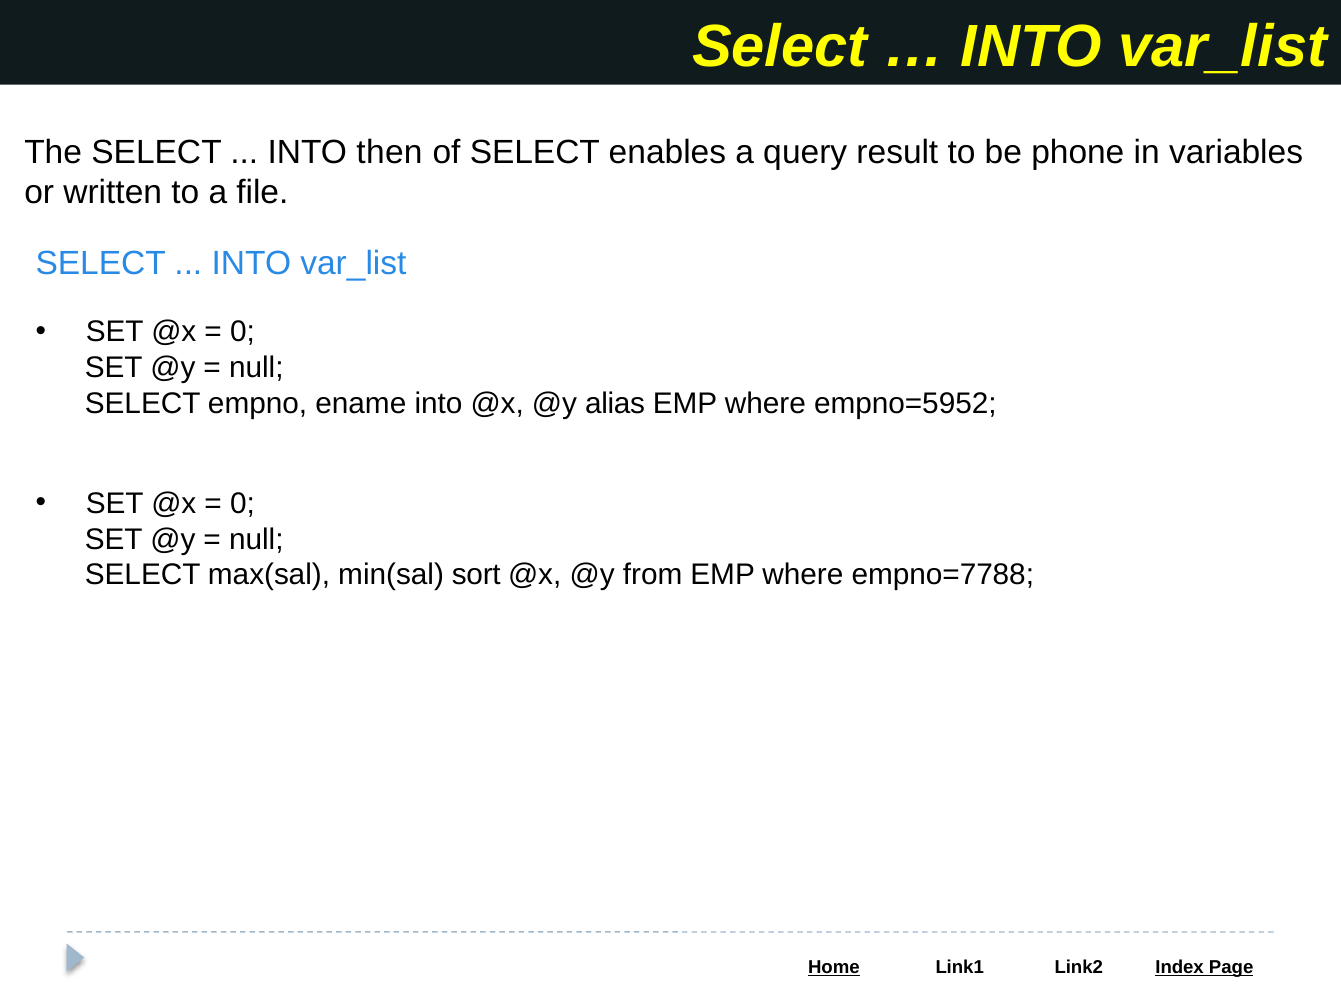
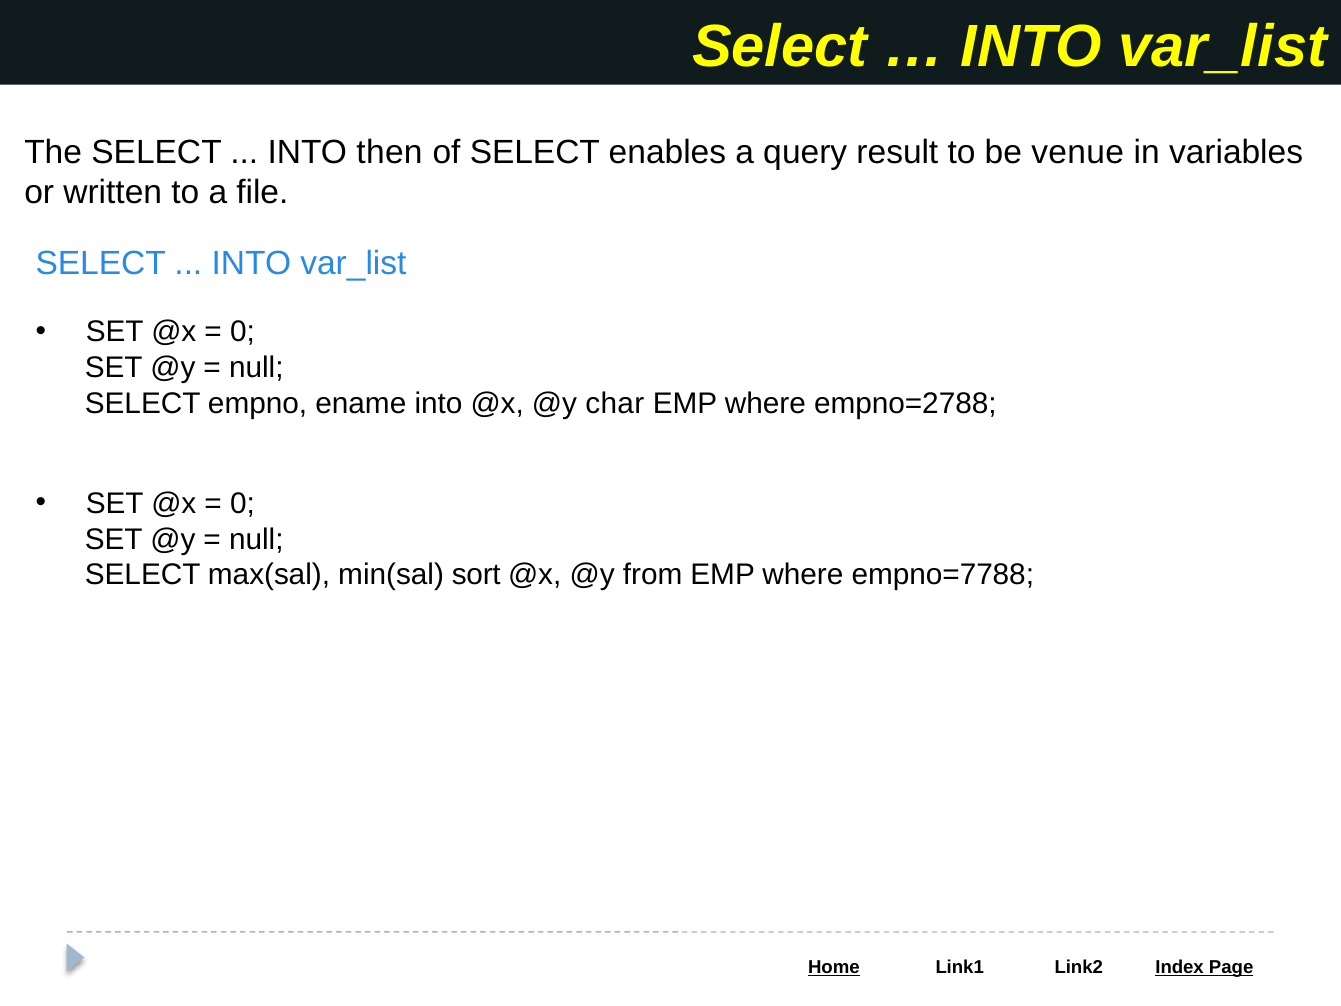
phone: phone -> venue
alias: alias -> char
empno=5952: empno=5952 -> empno=2788
